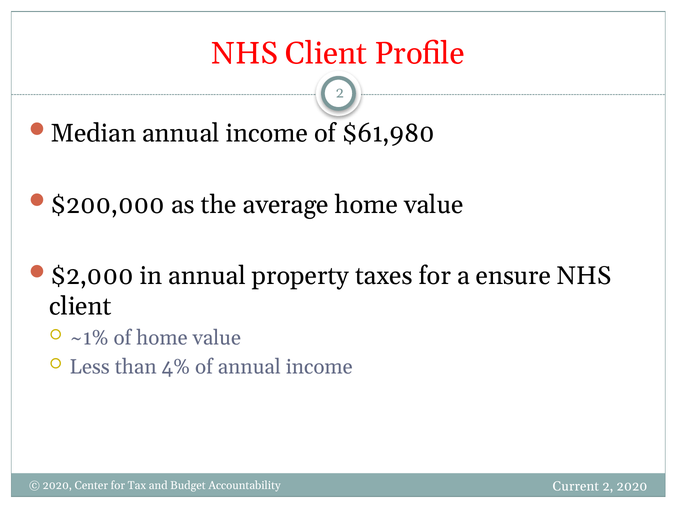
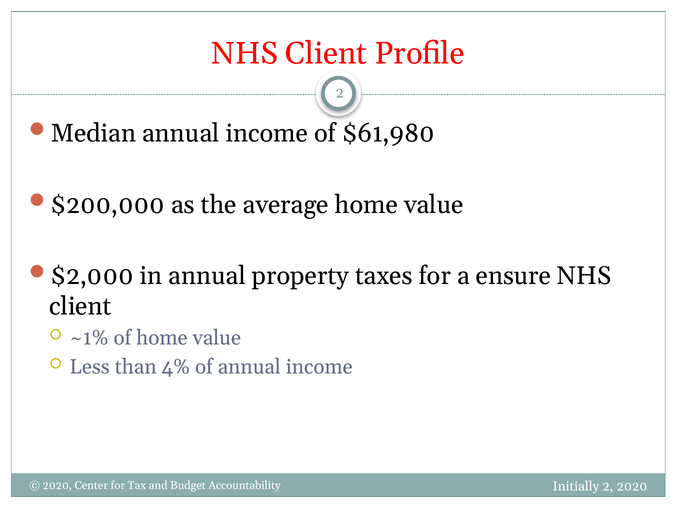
Current: Current -> Initially
